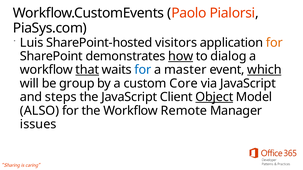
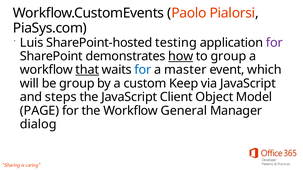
visitors: visitors -> testing
for at (274, 43) colour: orange -> purple
to dialog: dialog -> group
which underline: present -> none
Core: Core -> Keep
Object underline: present -> none
ALSO: ALSO -> PAGE
Remote: Remote -> General
issues: issues -> dialog
